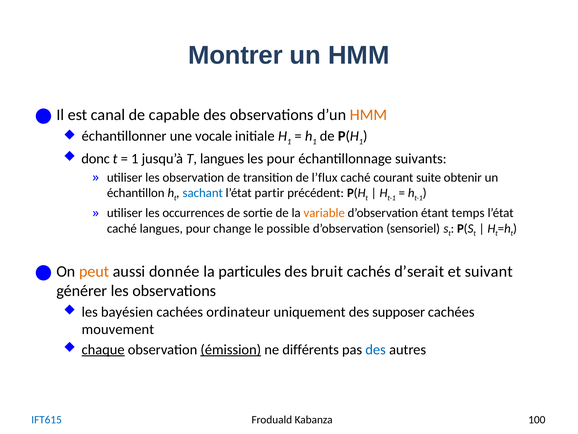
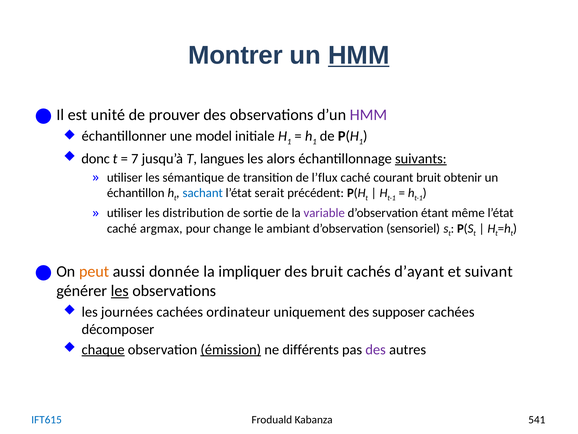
HMM at (359, 55) underline: none -> present
canal: canal -> unité
capable: capable -> prouver
HMM at (369, 115) colour: orange -> purple
vocale: vocale -> model
1 at (135, 158): 1 -> 7
les pour: pour -> alors
suivants underline: none -> present
les observation: observation -> sémantique
courant suite: suite -> bruit
partir: partir -> serait
occurrences: occurrences -> distribution
variable colour: orange -> purple
temps: temps -> même
caché langues: langues -> argmax
possible: possible -> ambiant
particules: particules -> impliquer
d’serait: d’serait -> d’ayant
les at (120, 291) underline: none -> present
bayésien: bayésien -> journées
mouvement: mouvement -> décomposer
des at (376, 349) colour: blue -> purple
100: 100 -> 541
